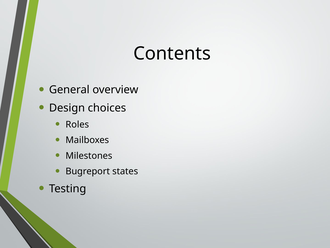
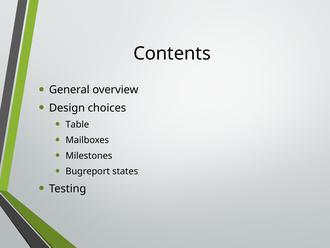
Roles: Roles -> Table
